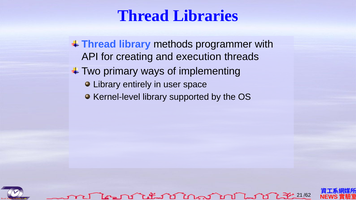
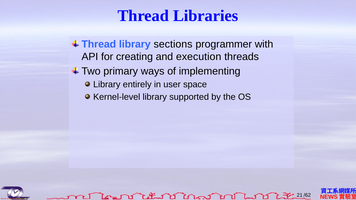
methods: methods -> sections
